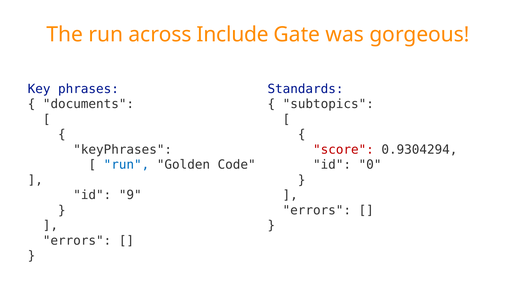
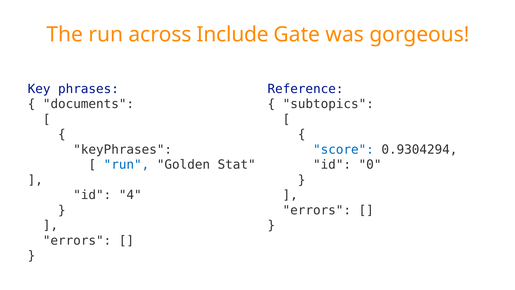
Standards: Standards -> Reference
score colour: red -> blue
Code: Code -> Stat
9: 9 -> 4
